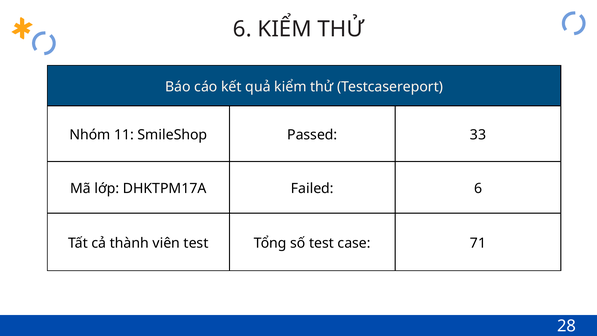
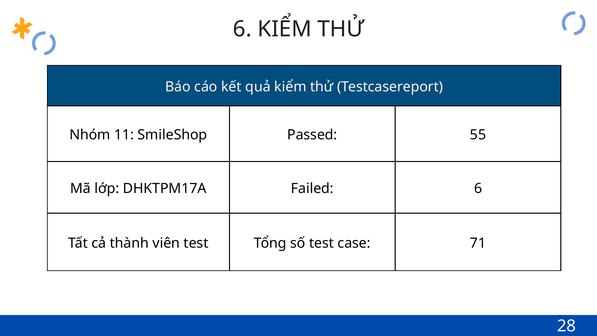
33: 33 -> 55
